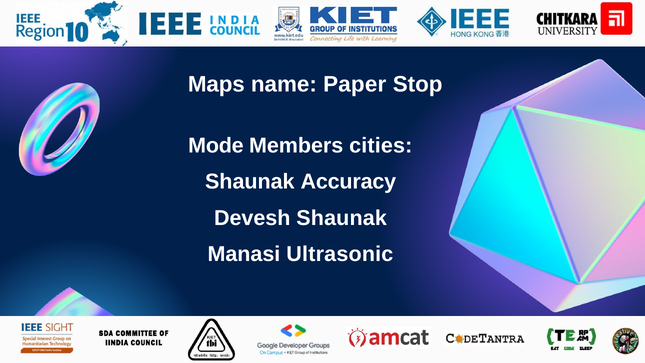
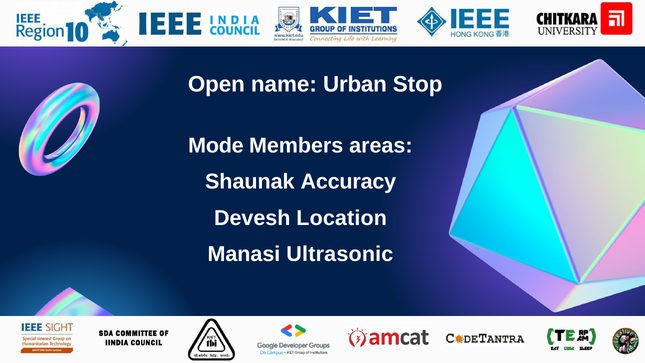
Maps: Maps -> Open
Paper: Paper -> Urban
cities: cities -> areas
Devesh Shaunak: Shaunak -> Location
